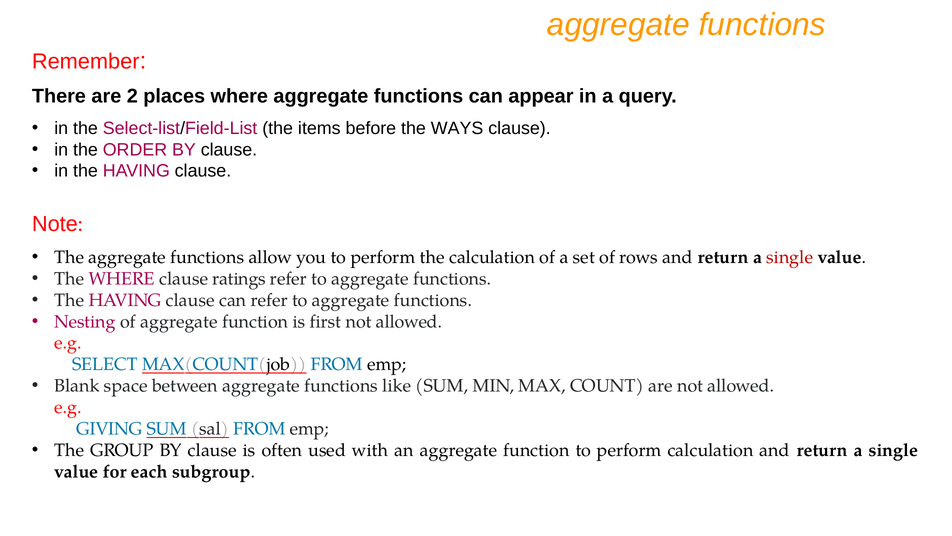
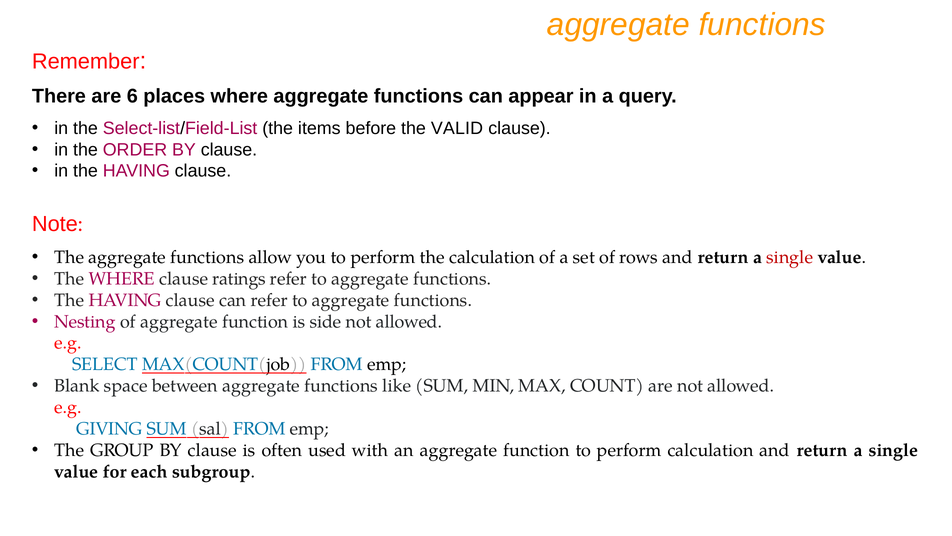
2: 2 -> 6
WAYS: WAYS -> VALID
first: first -> side
